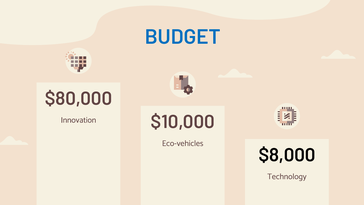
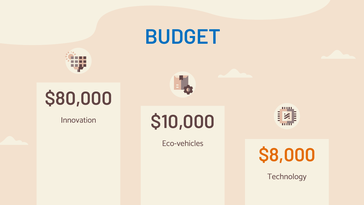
$8,000 colour: black -> orange
